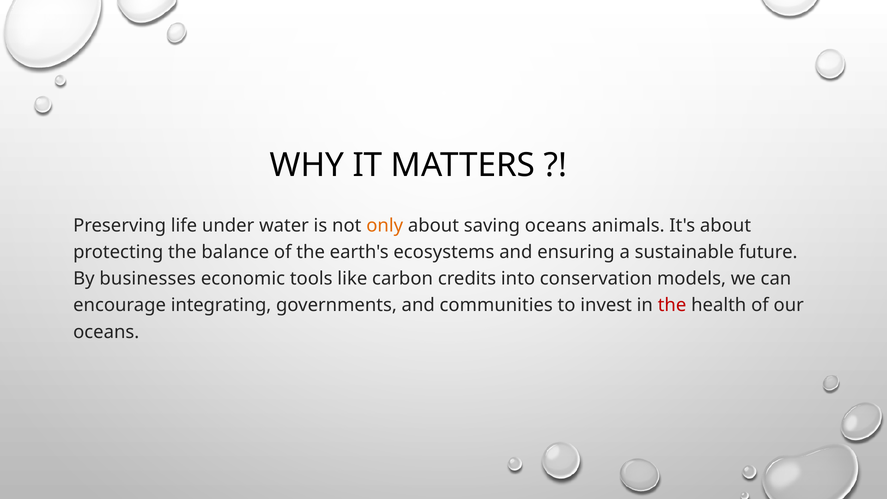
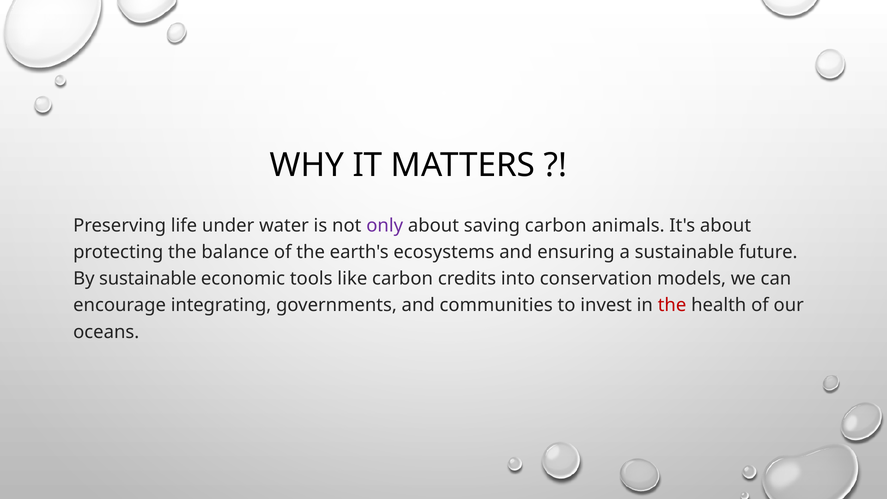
only colour: orange -> purple
saving oceans: oceans -> carbon
By businesses: businesses -> sustainable
